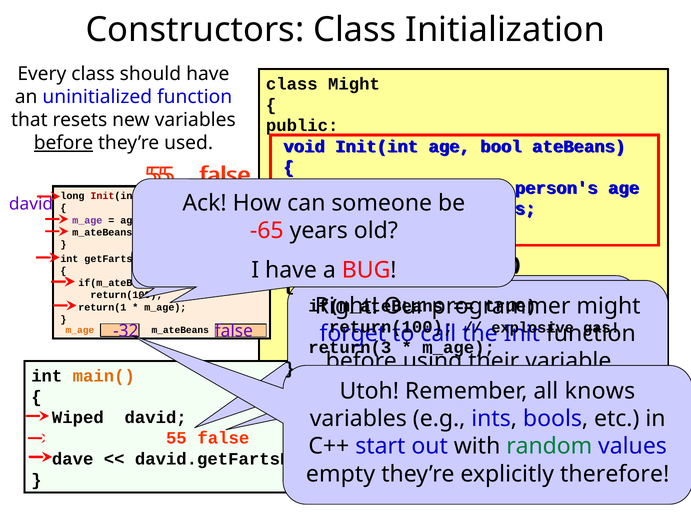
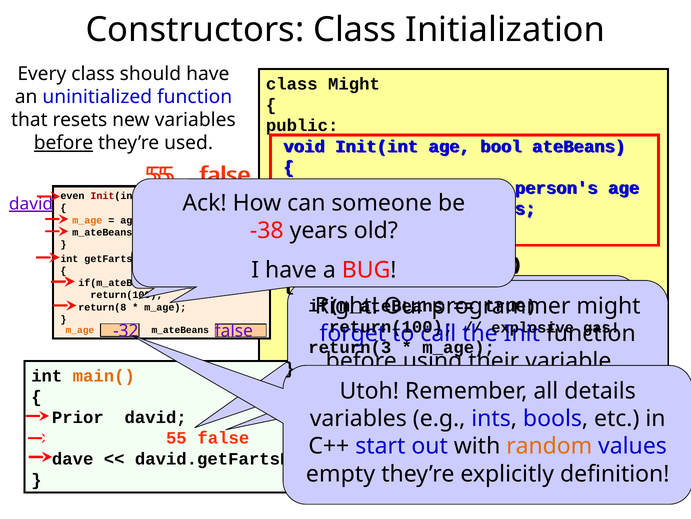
long: long -> even
david at (31, 204) underline: none -> present
m_age at (87, 220) colour: purple -> orange
-65: -65 -> -38
return(1: return(1 -> return(8
knows: knows -> details
Wiped: Wiped -> Prior
random colour: green -> orange
therefore: therefore -> definition
